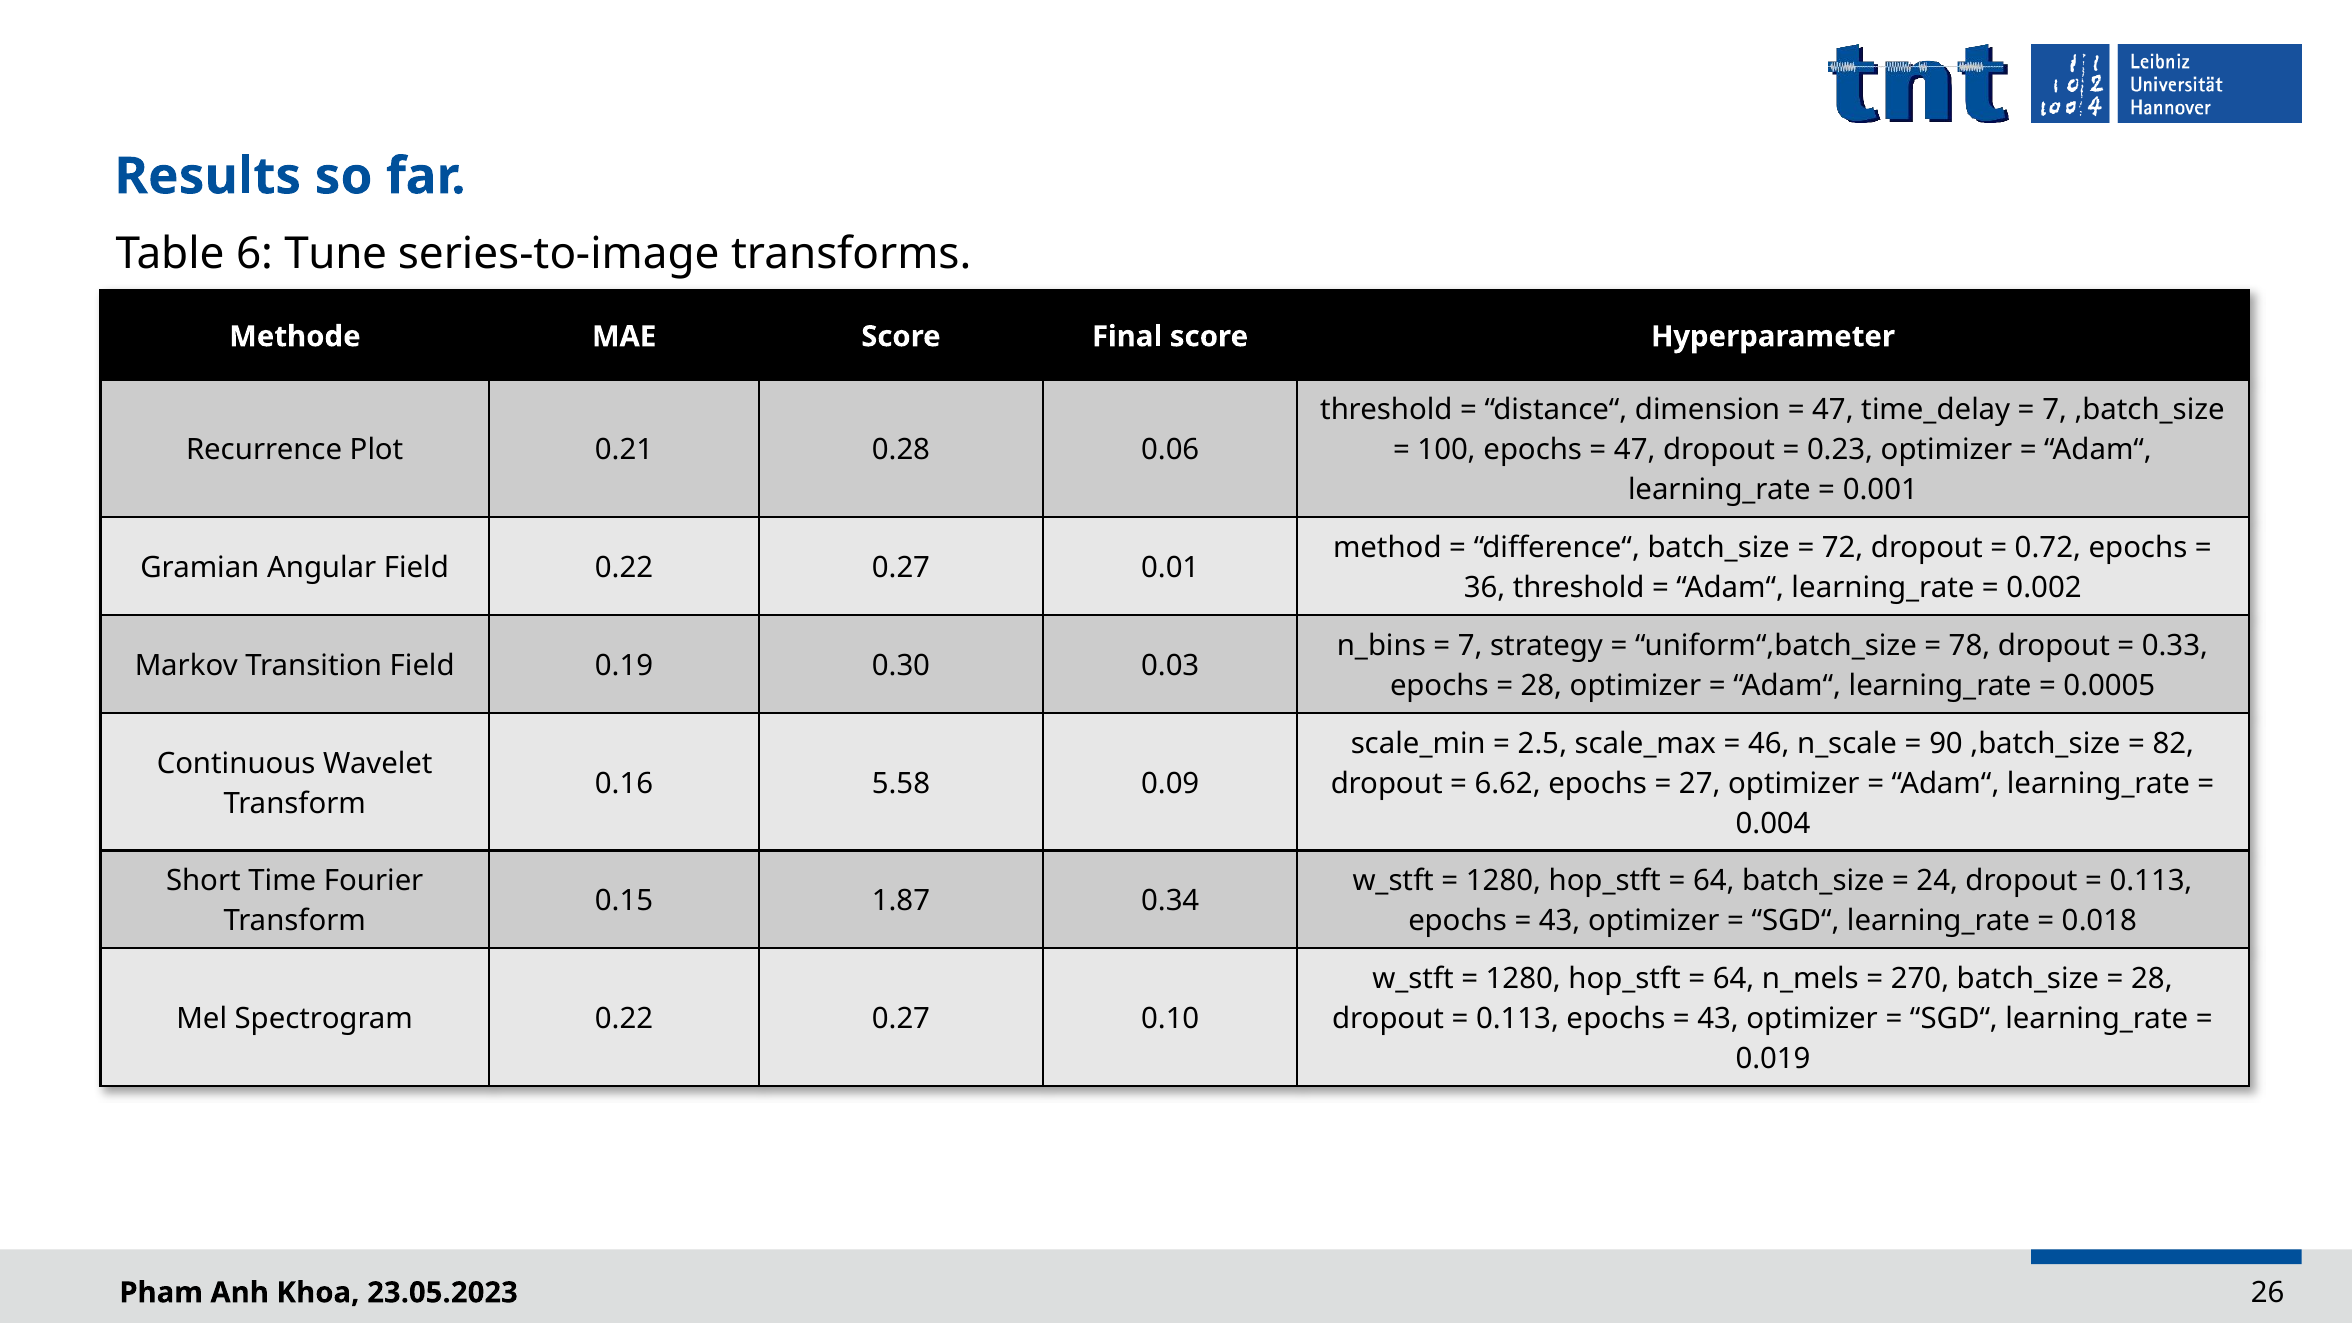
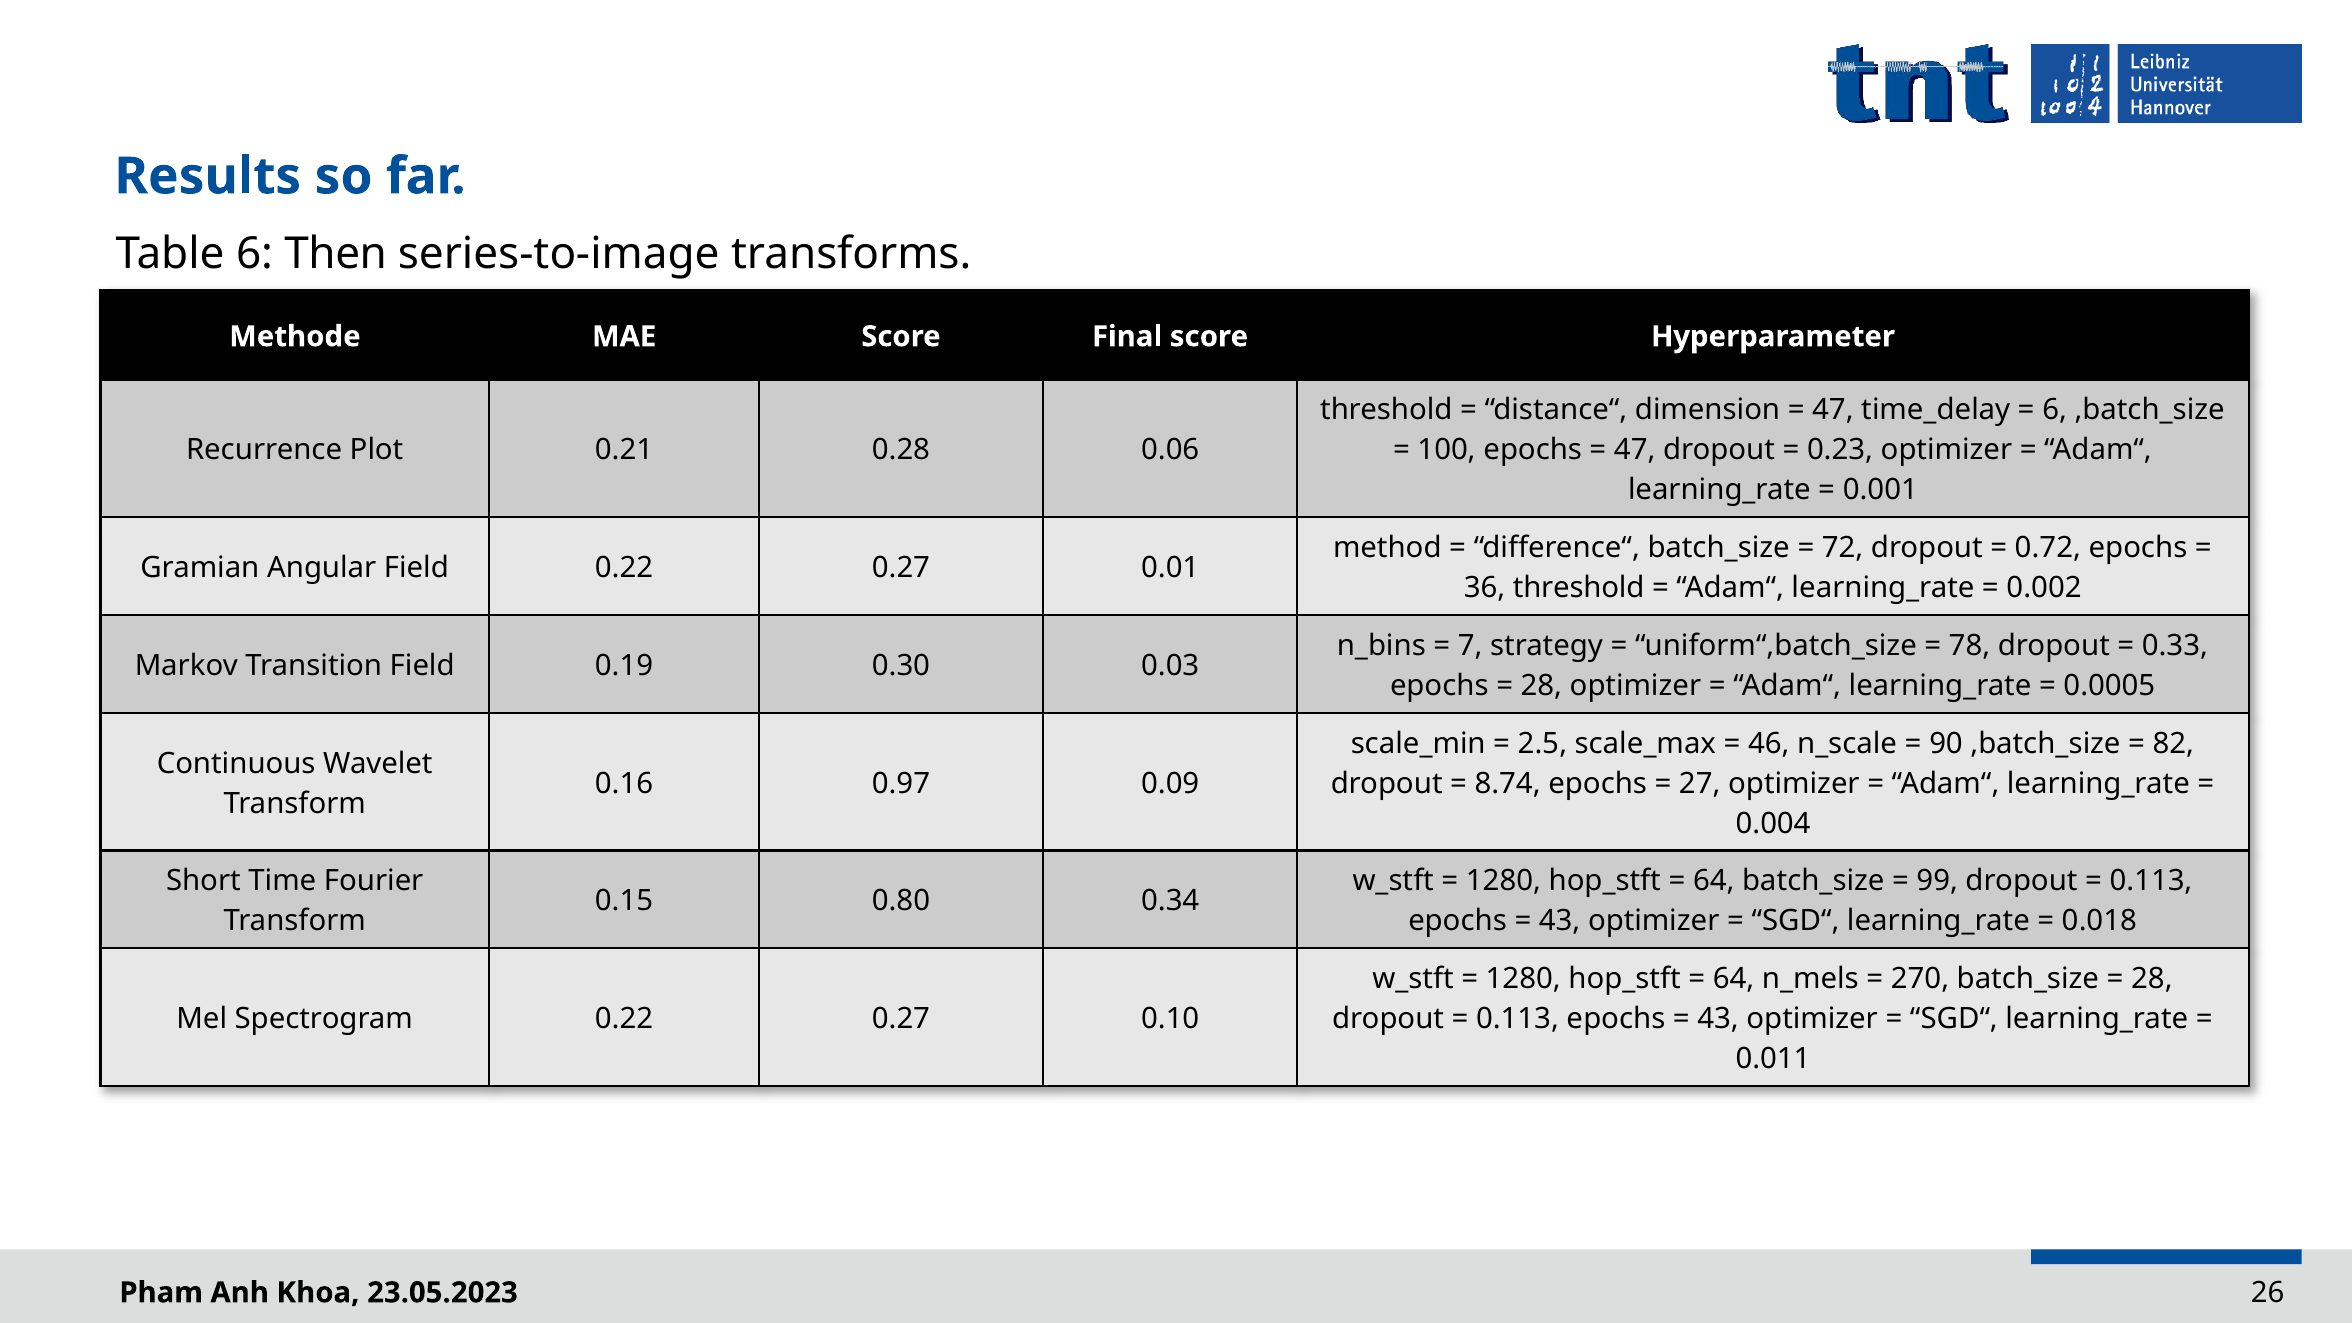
Tune: Tune -> Then
7 at (2055, 410): 7 -> 6
5.58: 5.58 -> 0.97
6.62: 6.62 -> 8.74
24: 24 -> 99
1.87: 1.87 -> 0.80
0.019: 0.019 -> 0.011
